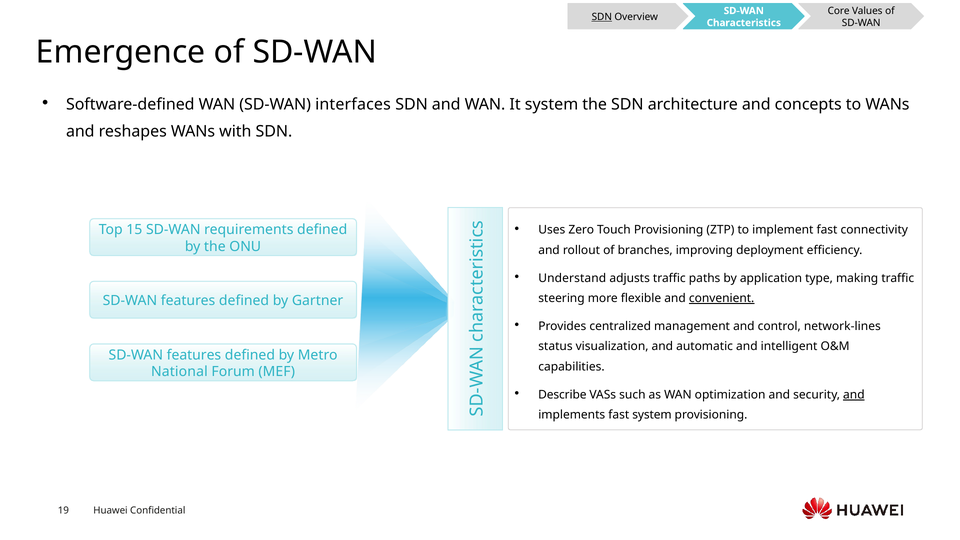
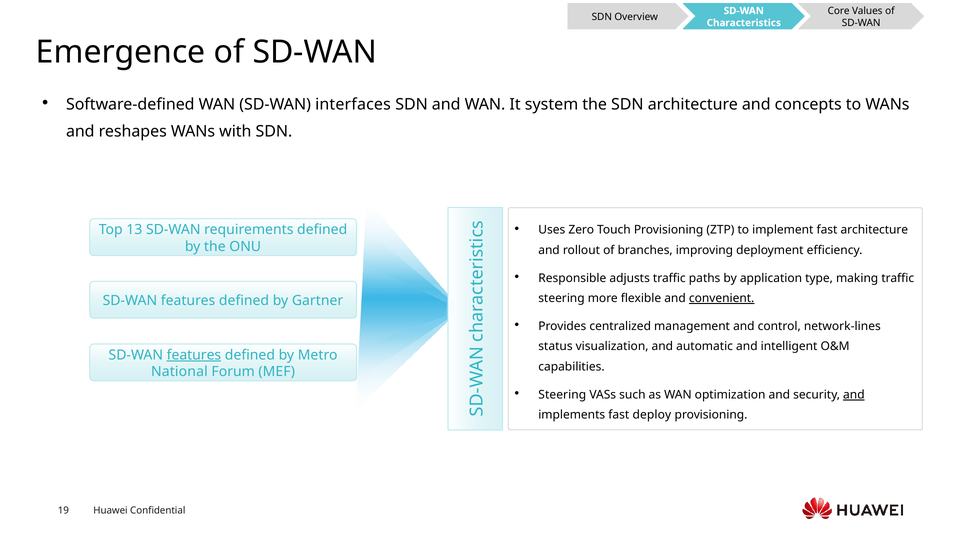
SDN at (602, 17) underline: present -> none
15: 15 -> 13
fast connectivity: connectivity -> architecture
Understand: Understand -> Responsible
features at (194, 355) underline: none -> present
Describe at (562, 395): Describe -> Steering
fast system: system -> deploy
